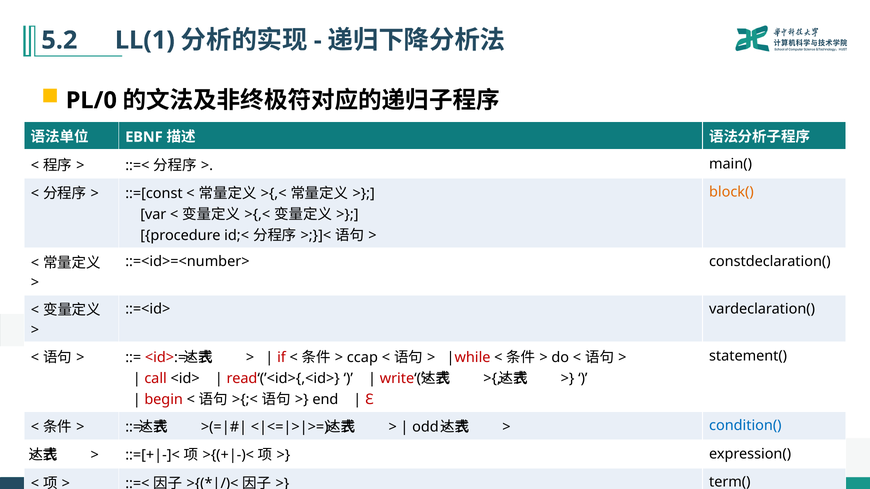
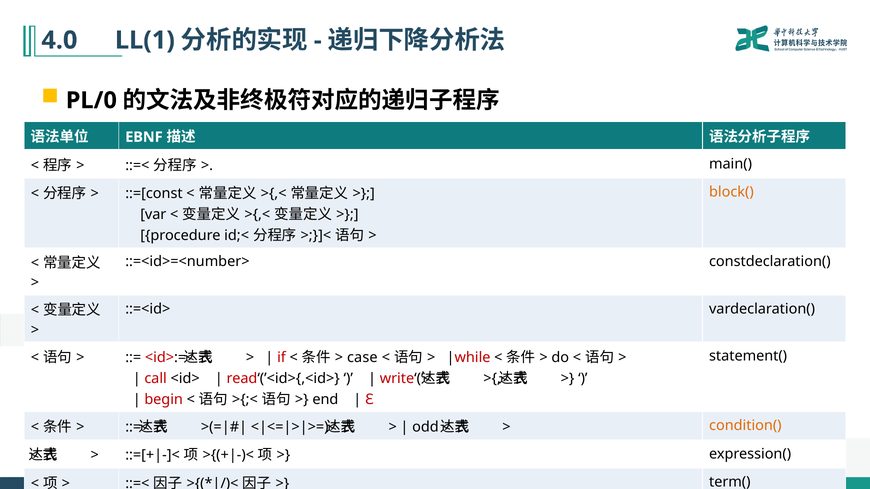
5.2: 5.2 -> 4.0
ccap: ccap -> case
condition( colour: blue -> orange
